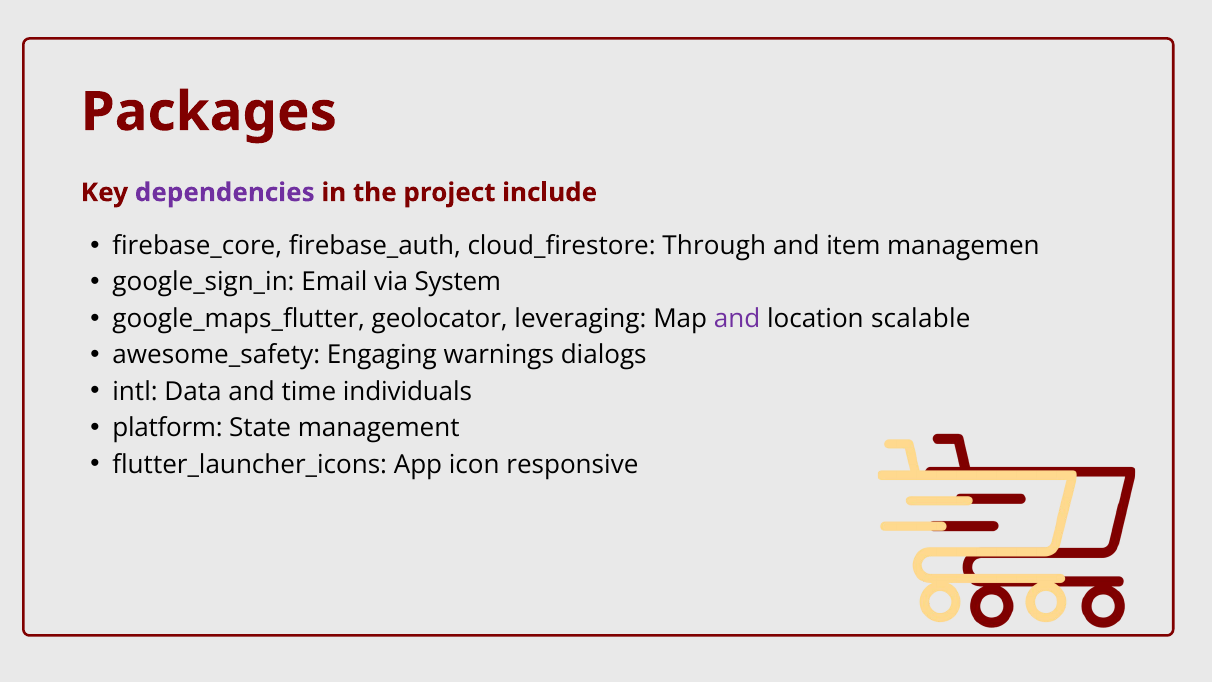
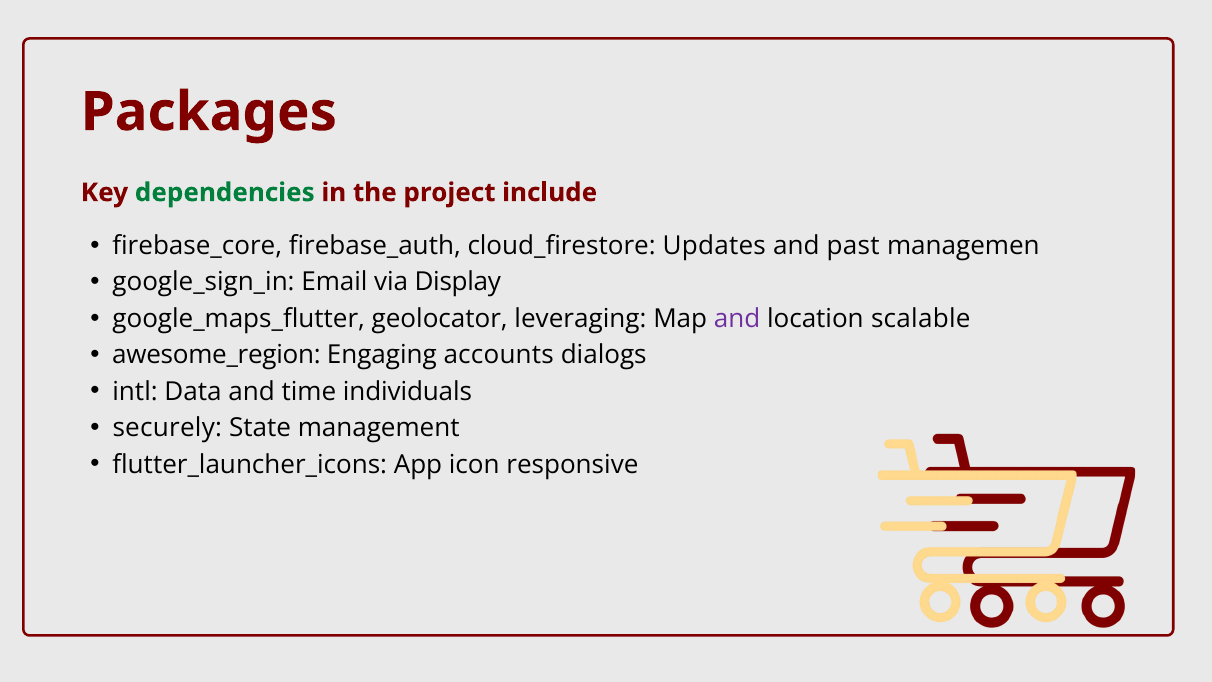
dependencies colour: purple -> green
Through: Through -> Updates
item: item -> past
System: System -> Display
awesome_safety: awesome_safety -> awesome_region
warnings: warnings -> accounts
platform: platform -> securely
